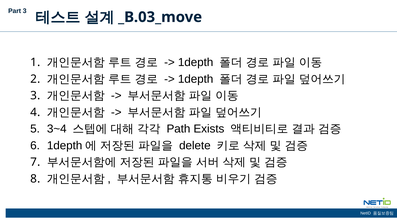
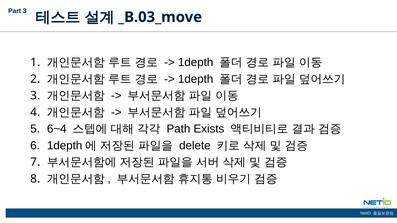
3~4: 3~4 -> 6~4
